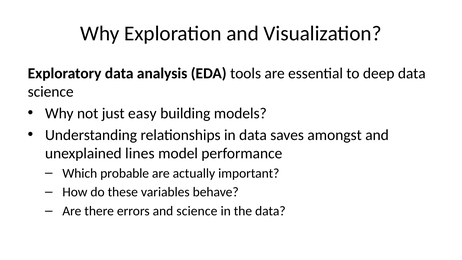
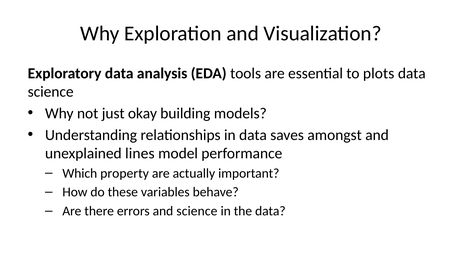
deep: deep -> plots
easy: easy -> okay
probable: probable -> property
